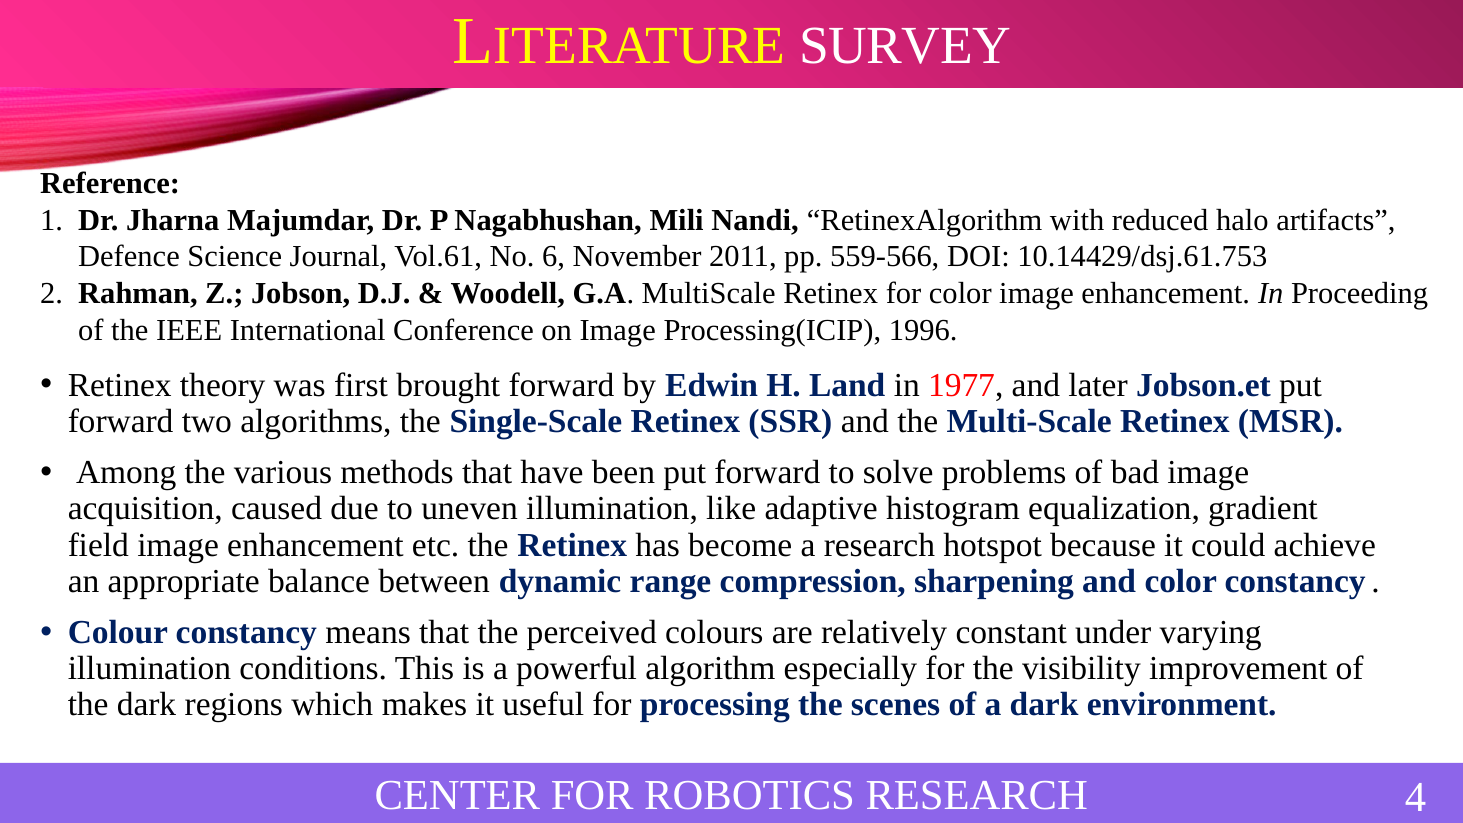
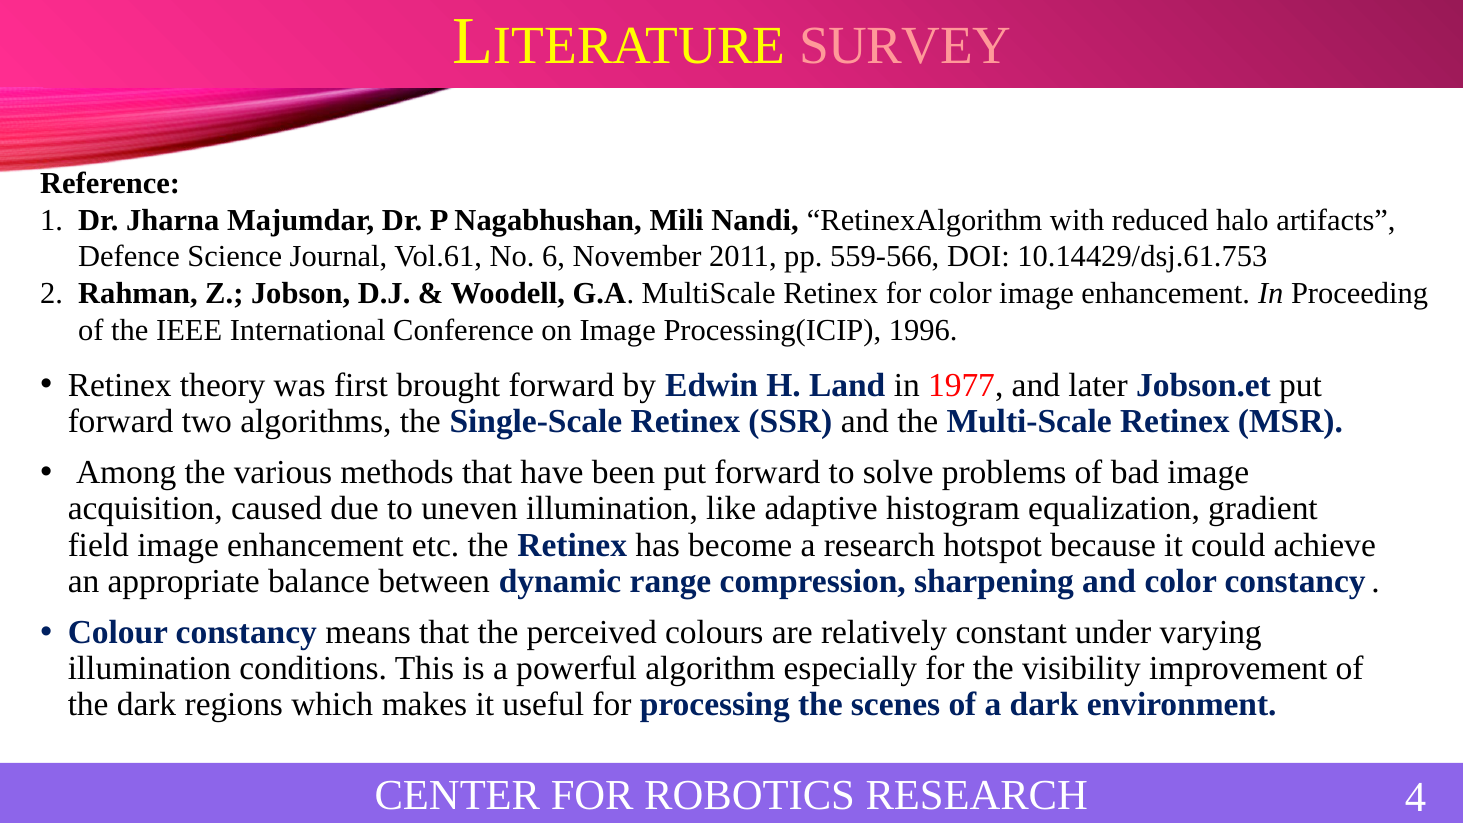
SURVEY colour: white -> pink
